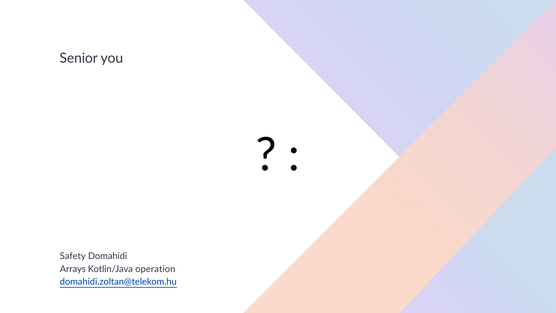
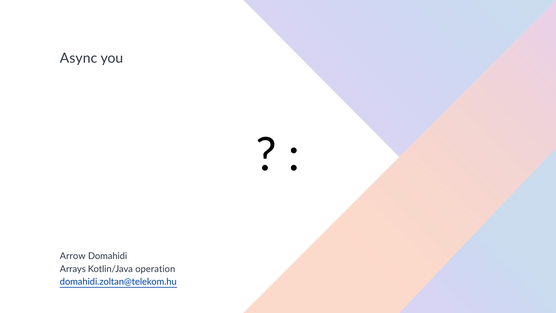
Senior: Senior -> Async
Safety: Safety -> Arrow
